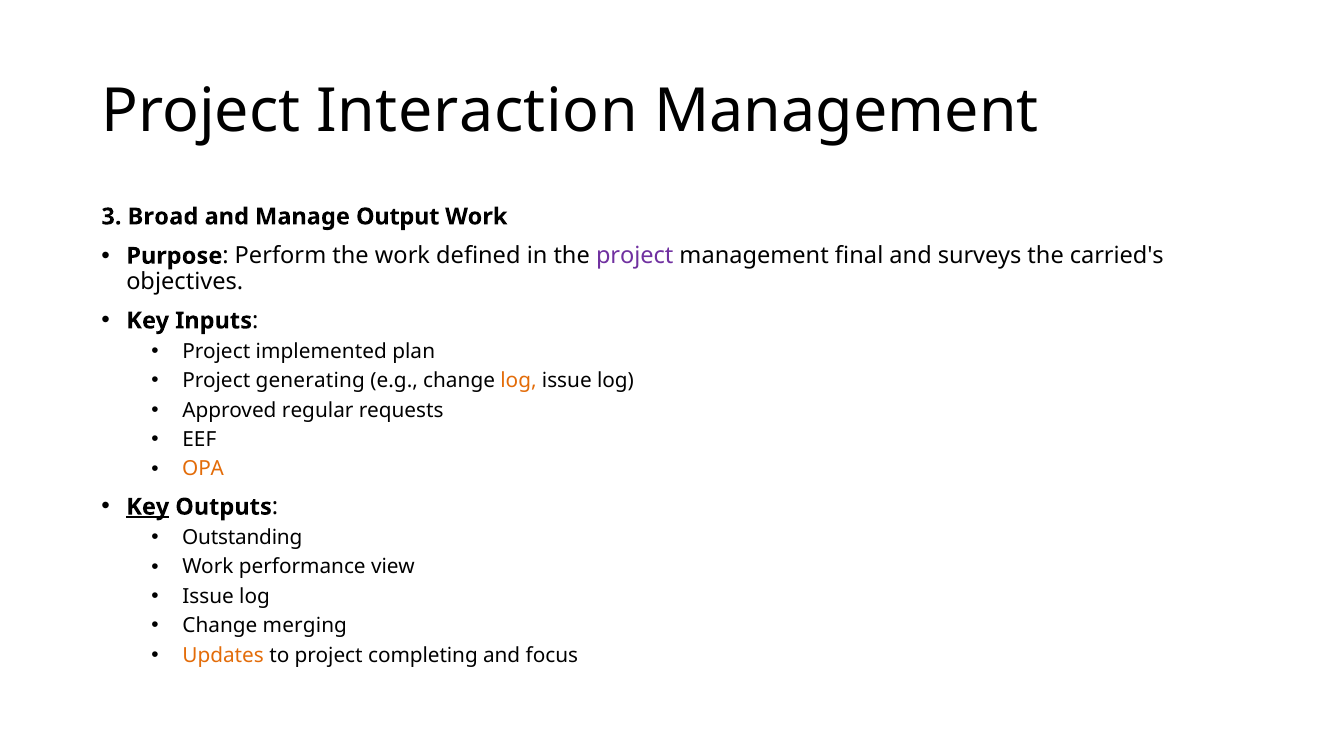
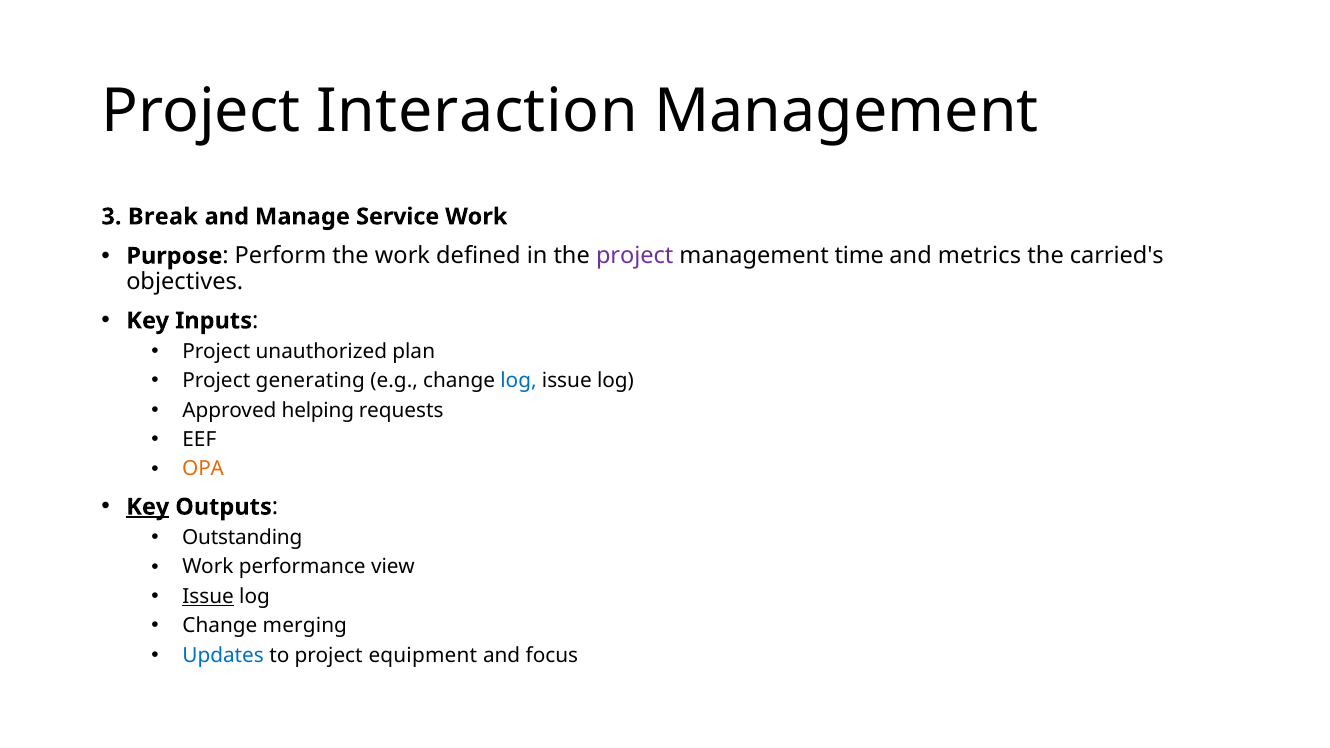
Broad: Broad -> Break
Output: Output -> Service
final: final -> time
surveys: surveys -> metrics
implemented: implemented -> unauthorized
log at (519, 381) colour: orange -> blue
regular: regular -> helping
Issue at (208, 597) underline: none -> present
Updates colour: orange -> blue
completing: completing -> equipment
